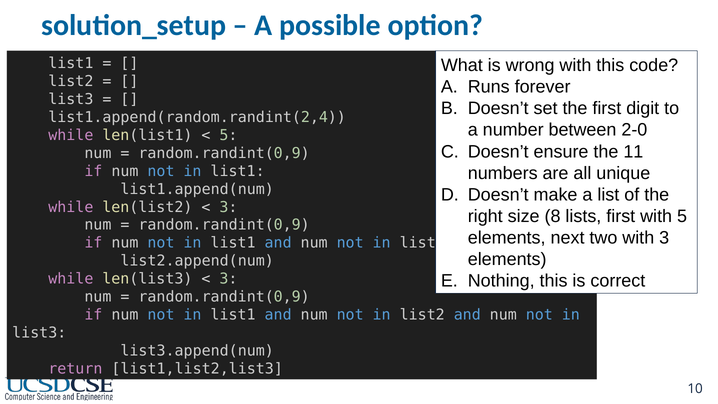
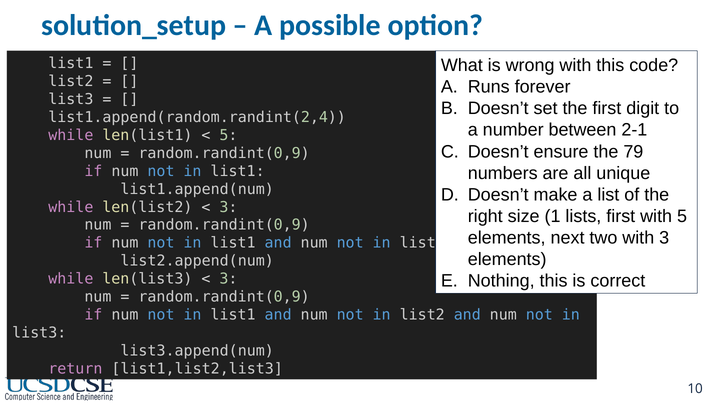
2-0: 2-0 -> 2-1
11: 11 -> 79
8: 8 -> 1
